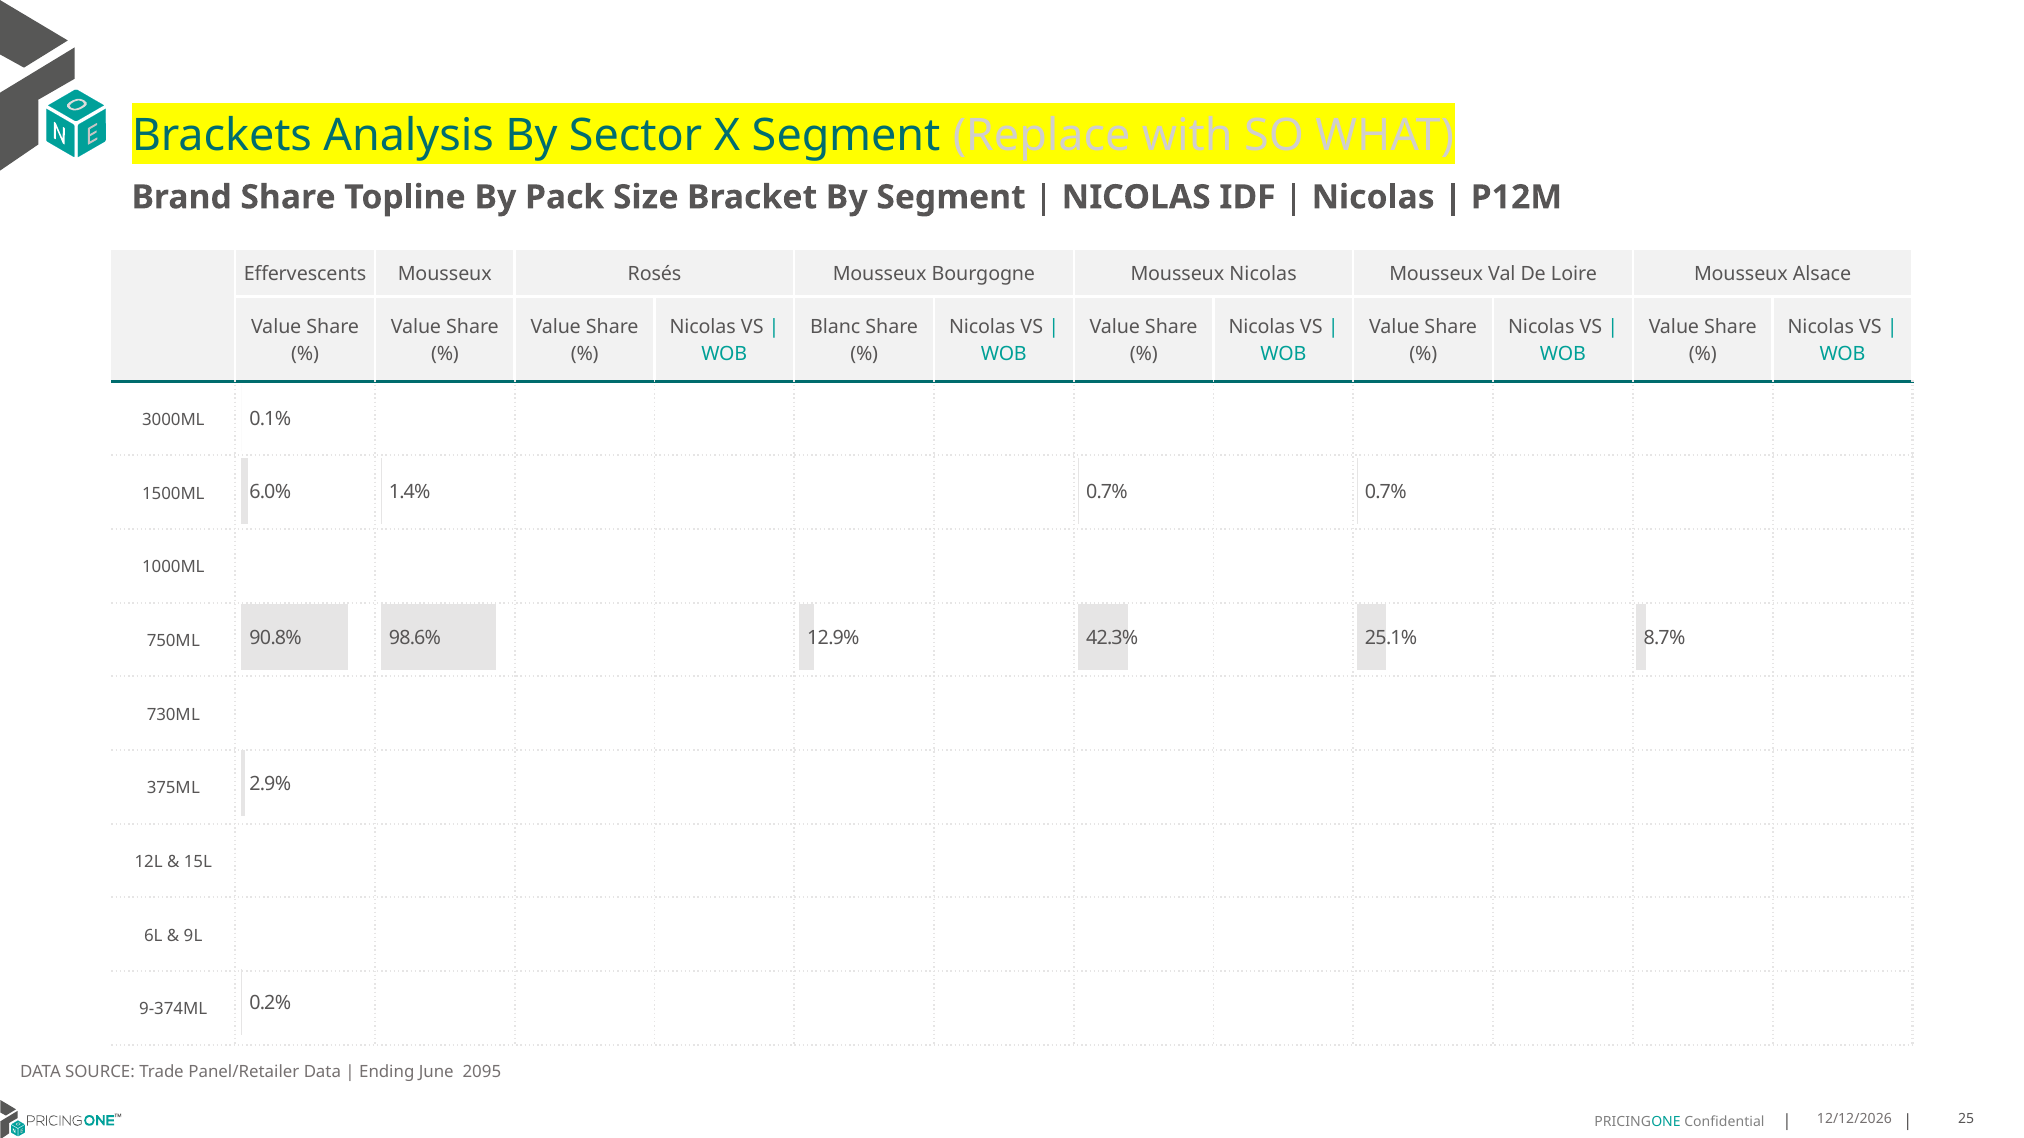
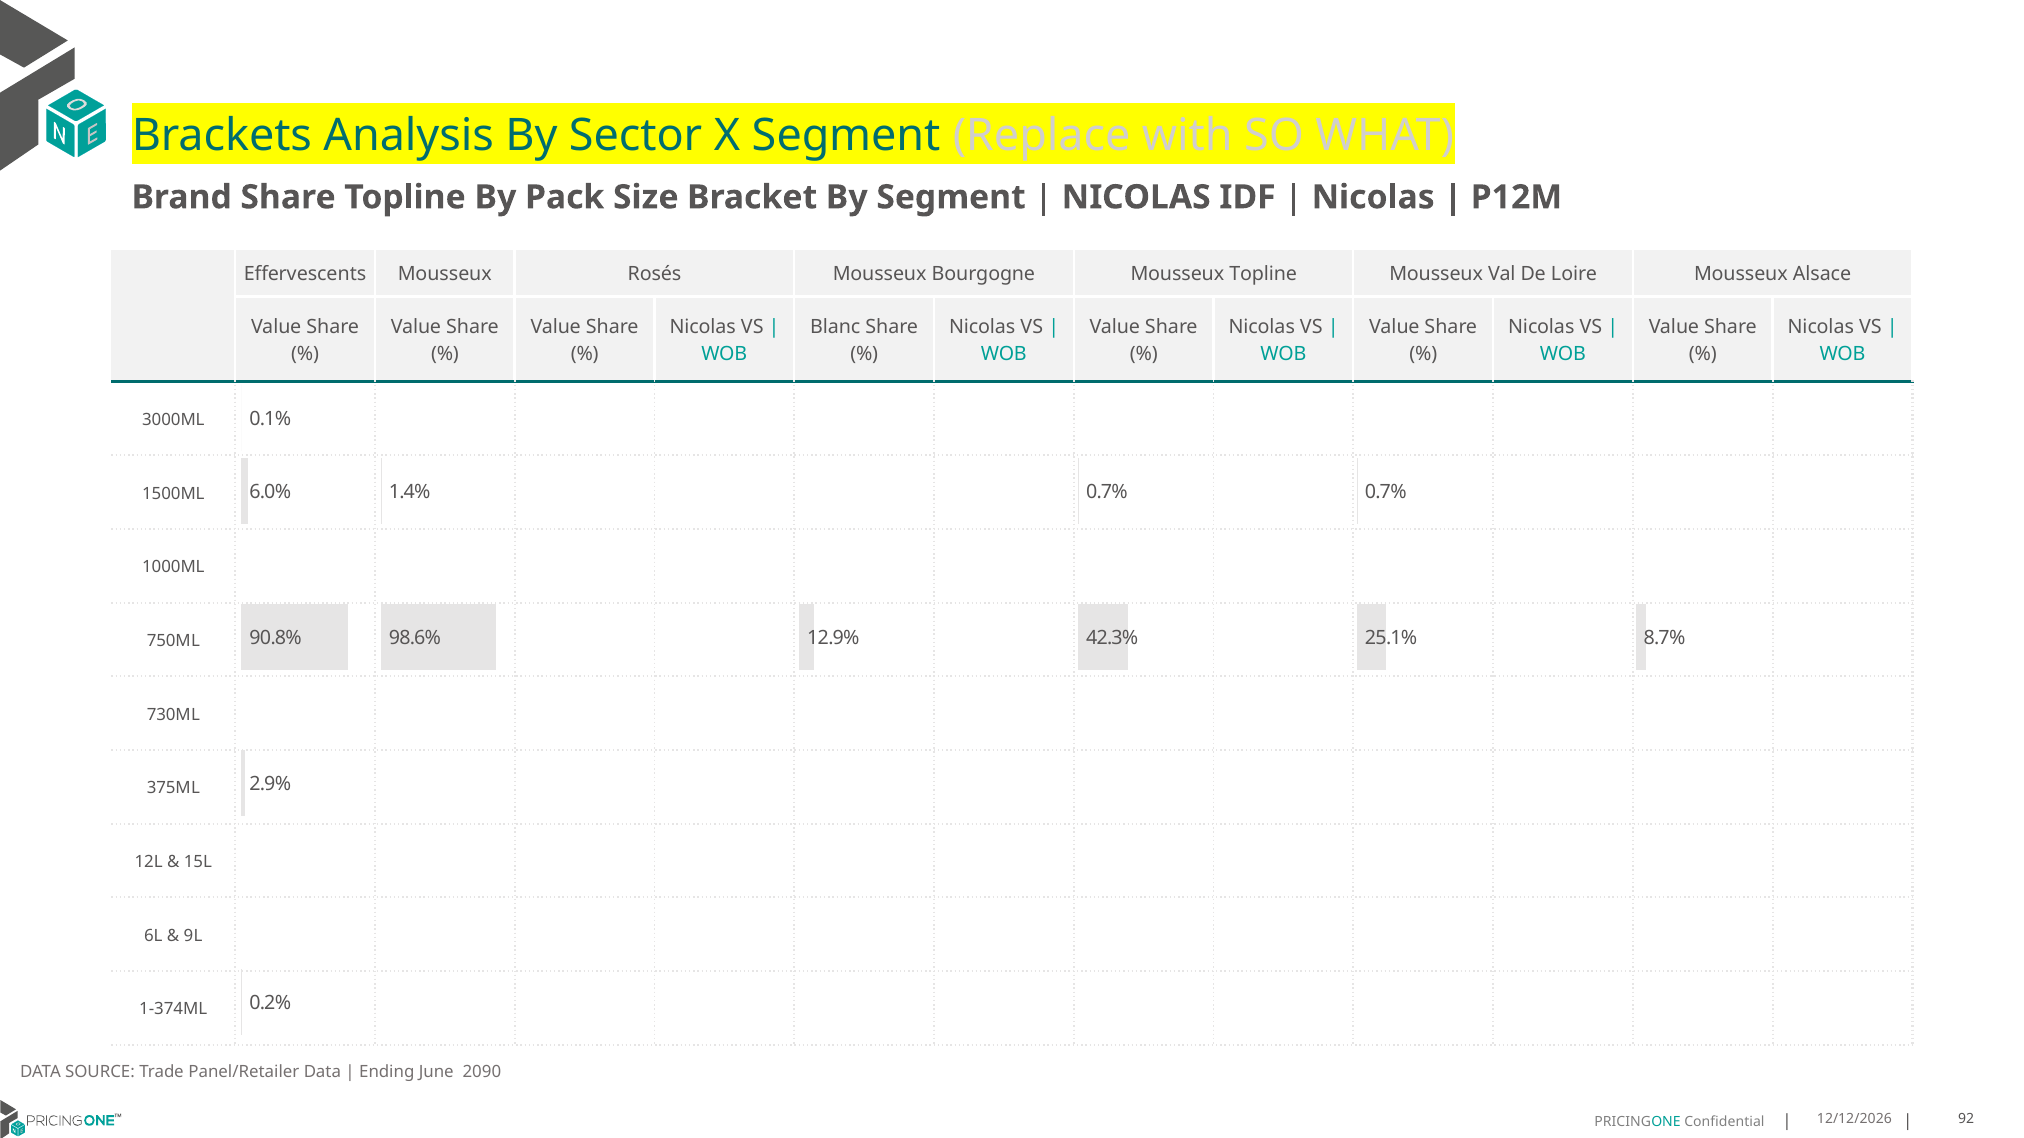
Mousseux Nicolas: Nicolas -> Topline
9-374ML: 9-374ML -> 1-374ML
2095: 2095 -> 2090
25: 25 -> 92
